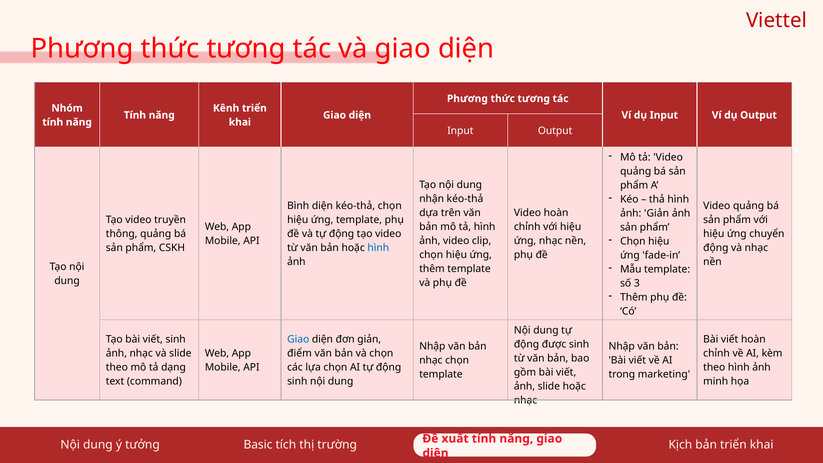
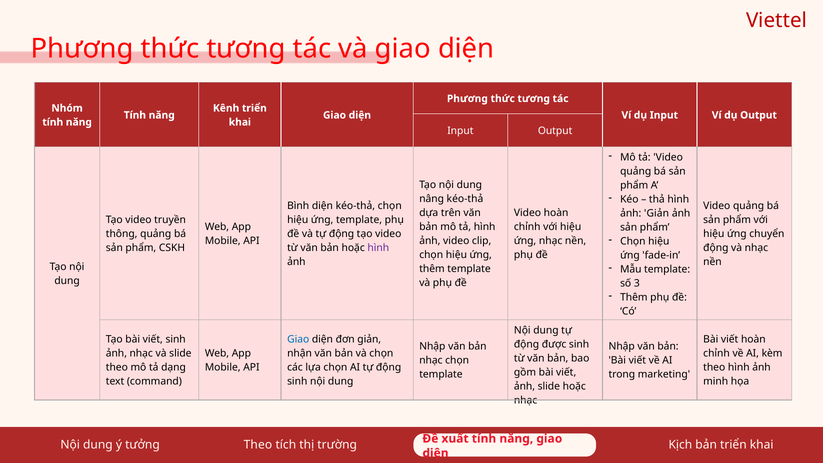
nhận: nhận -> nâng
hình at (378, 248) colour: blue -> purple
điểm: điểm -> nhận
tưởng Basic: Basic -> Theo
